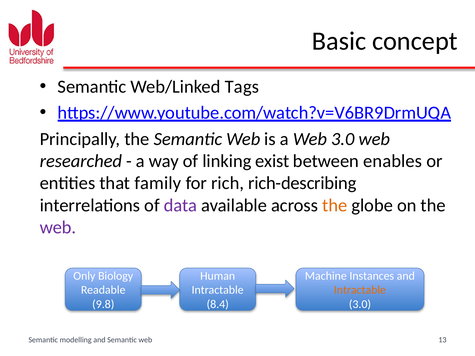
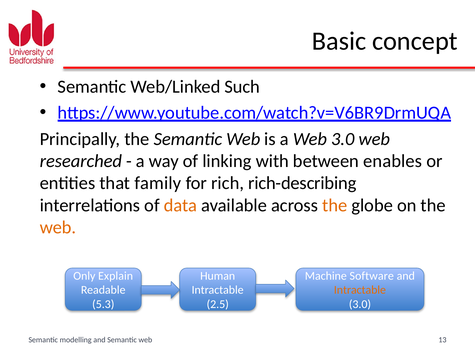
Tags: Tags -> Such
exist: exist -> with
data colour: purple -> orange
web at (58, 228) colour: purple -> orange
Biology: Biology -> Explain
Instances: Instances -> Software
9.8: 9.8 -> 5.3
8.4: 8.4 -> 2.5
